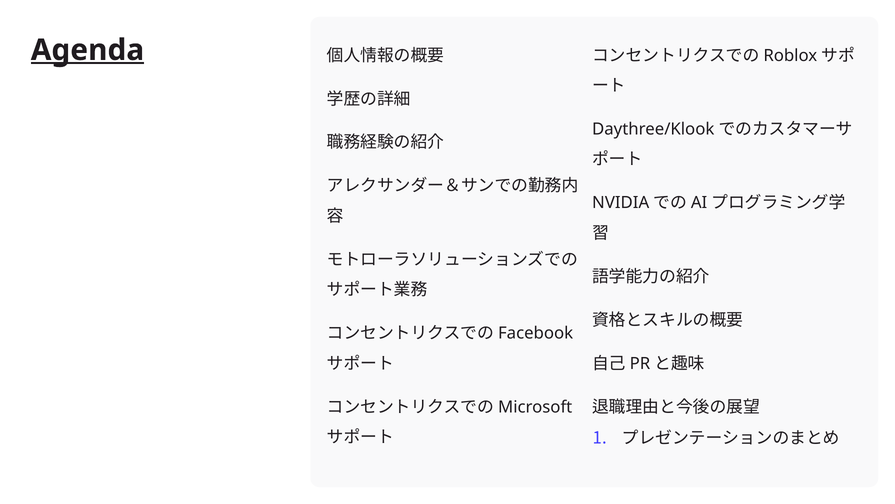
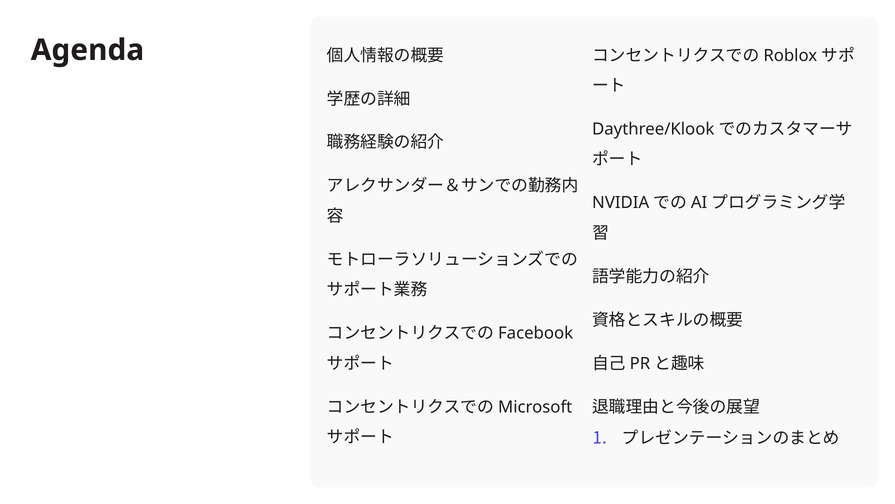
Agenda underline: present -> none
